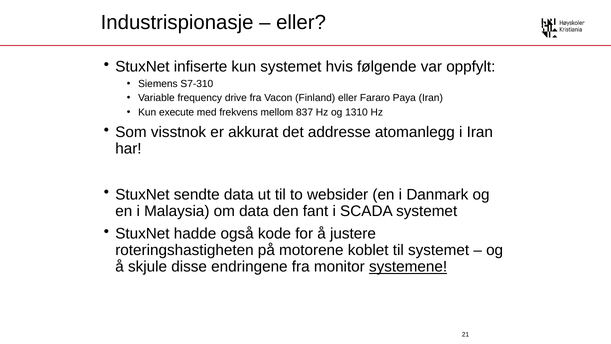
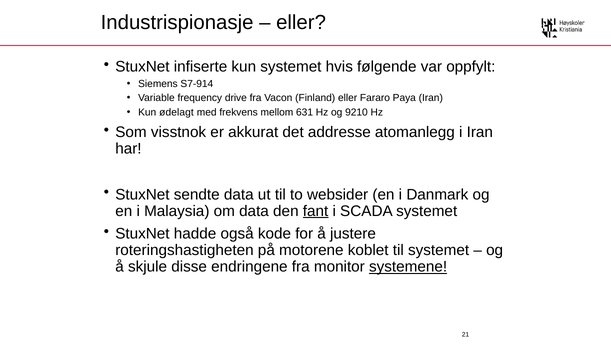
S7-310: S7-310 -> S7-914
execute: execute -> ødelagt
837: 837 -> 631
1310: 1310 -> 9210
fant underline: none -> present
